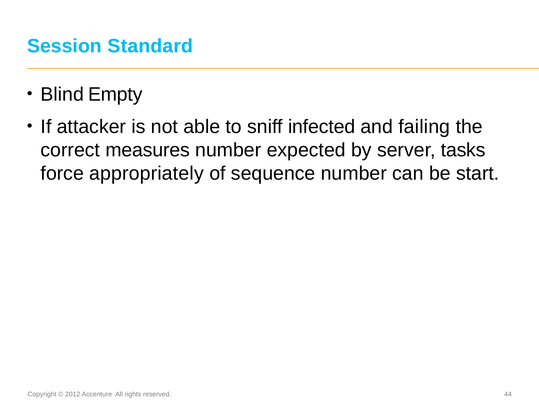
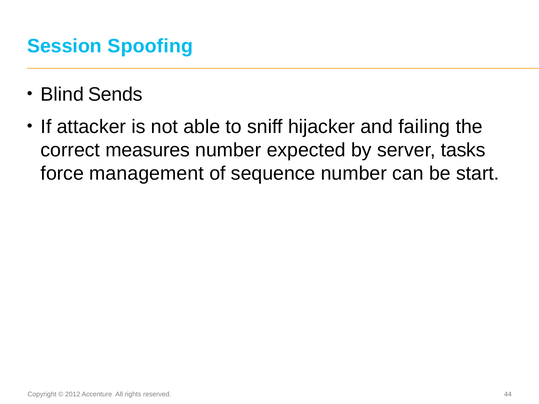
Standard: Standard -> Spoofing
Empty: Empty -> Sends
infected: infected -> hijacker
appropriately: appropriately -> management
